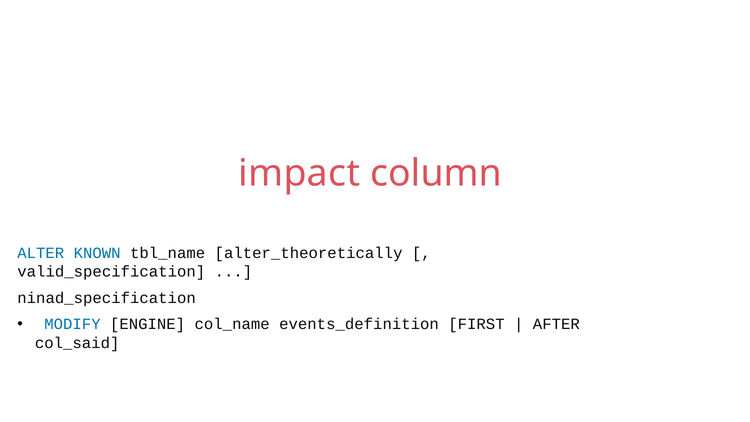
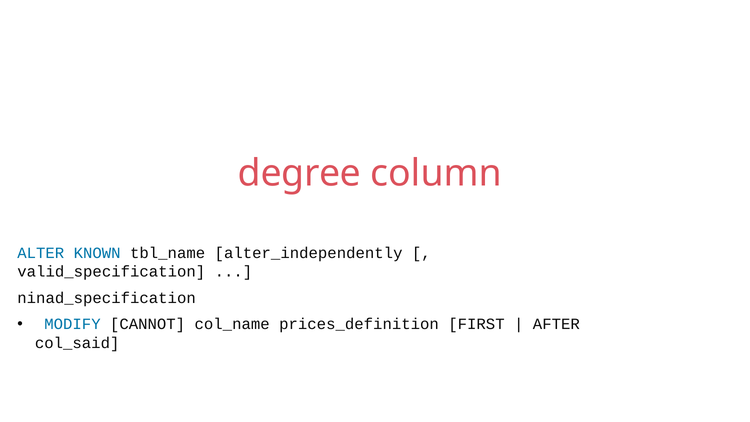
impact: impact -> degree
alter_theoretically: alter_theoretically -> alter_independently
ENGINE: ENGINE -> CANNOT
events_definition: events_definition -> prices_definition
